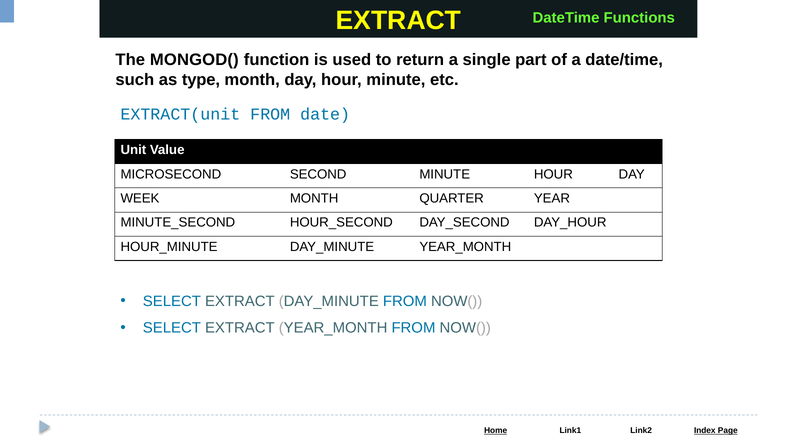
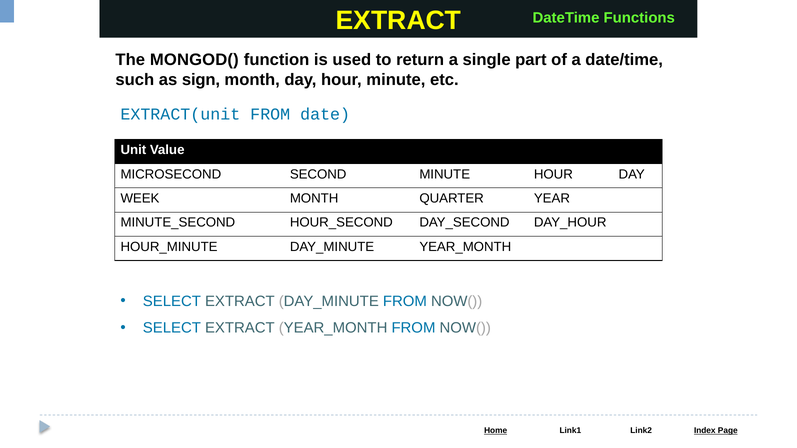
type: type -> sign
